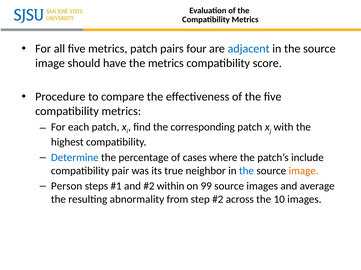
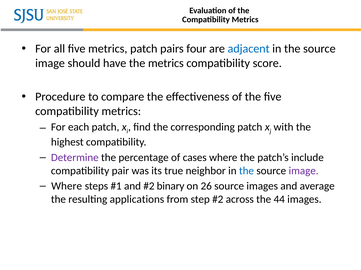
Determine colour: blue -> purple
image at (304, 171) colour: orange -> purple
Person at (67, 187): Person -> Where
within: within -> binary
99: 99 -> 26
abnormality: abnormality -> applications
10: 10 -> 44
